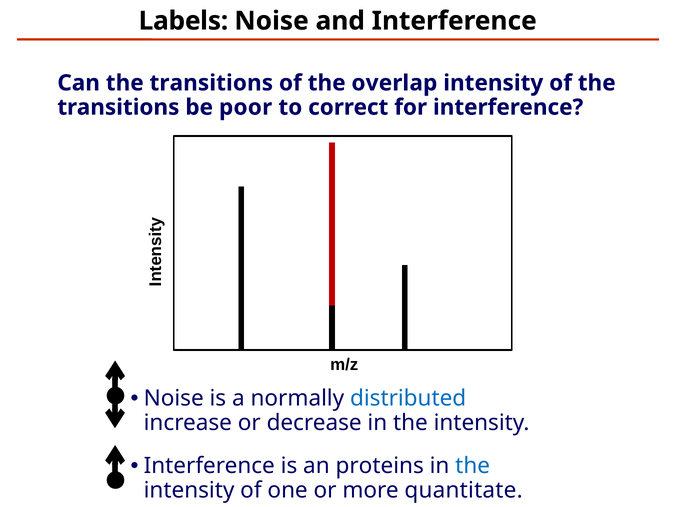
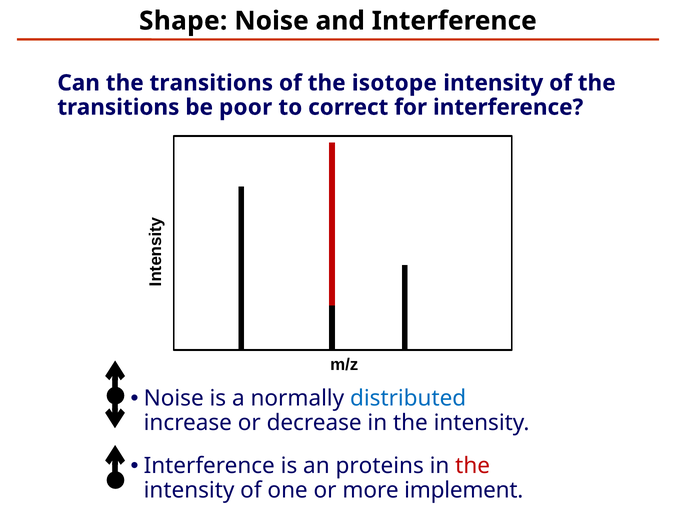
Labels: Labels -> Shape
overlap: overlap -> isotope
the at (473, 466) colour: blue -> red
quantitate: quantitate -> implement
